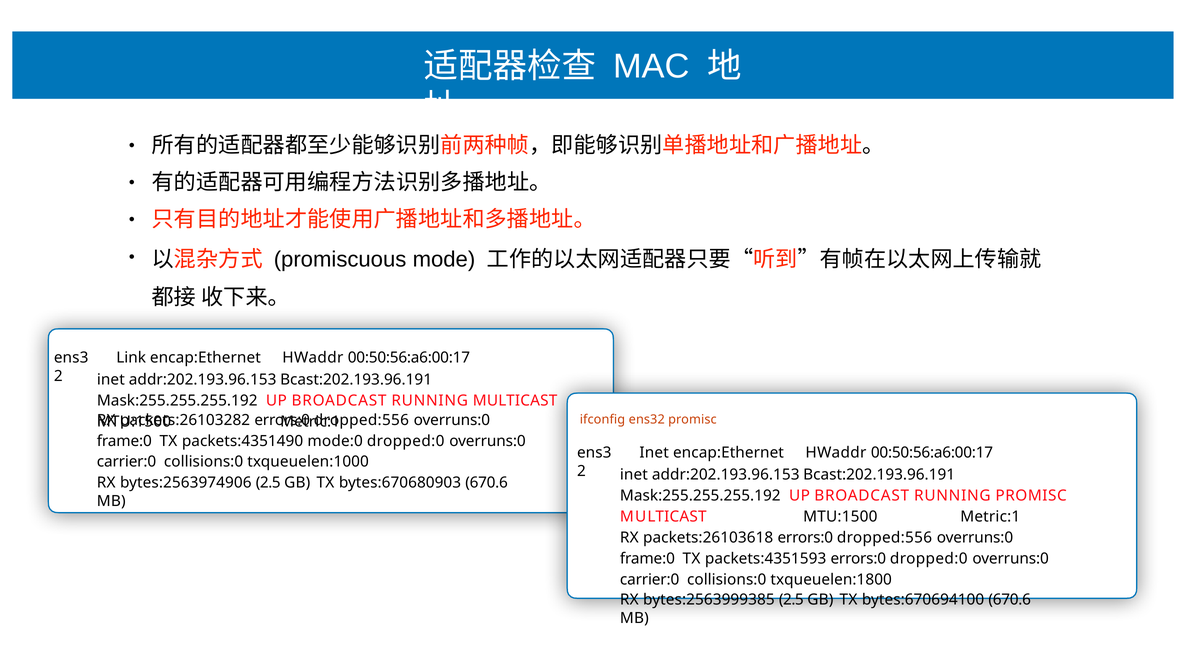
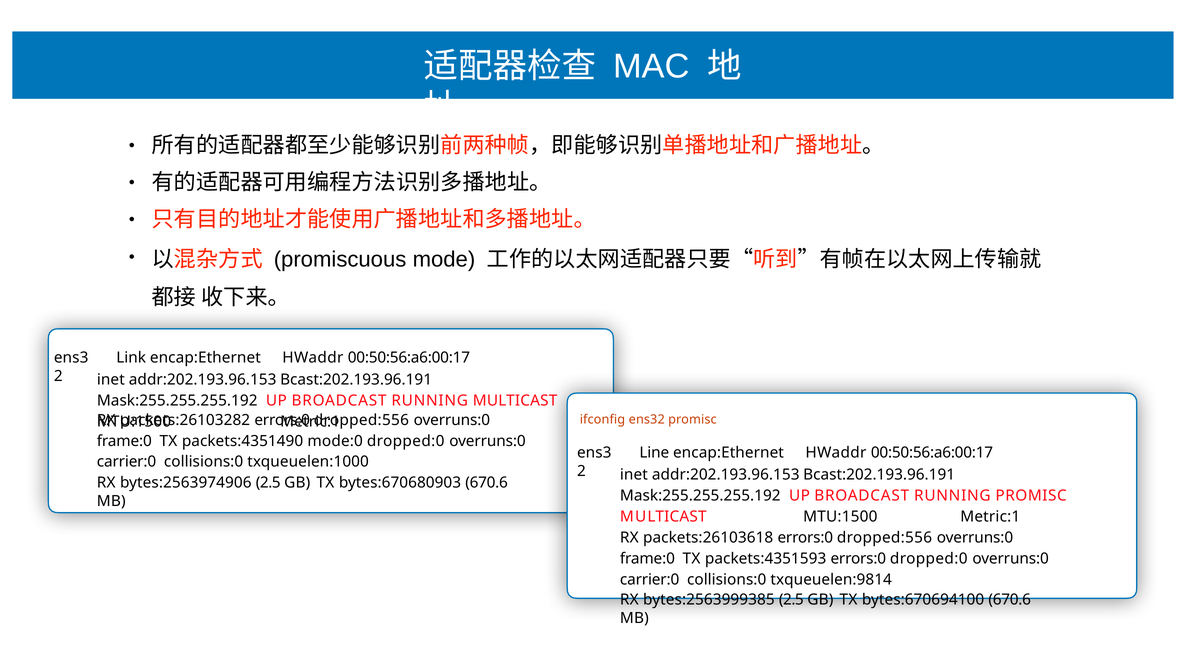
Inet at (654, 453): Inet -> Line
txqueuelen:1800: txqueuelen:1800 -> txqueuelen:9814
